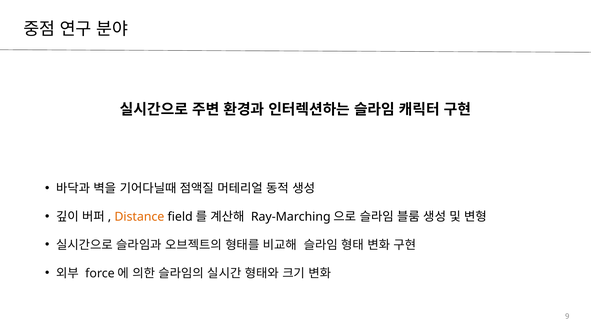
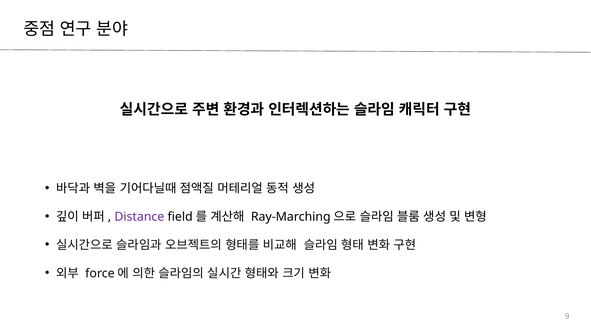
Distance colour: orange -> purple
